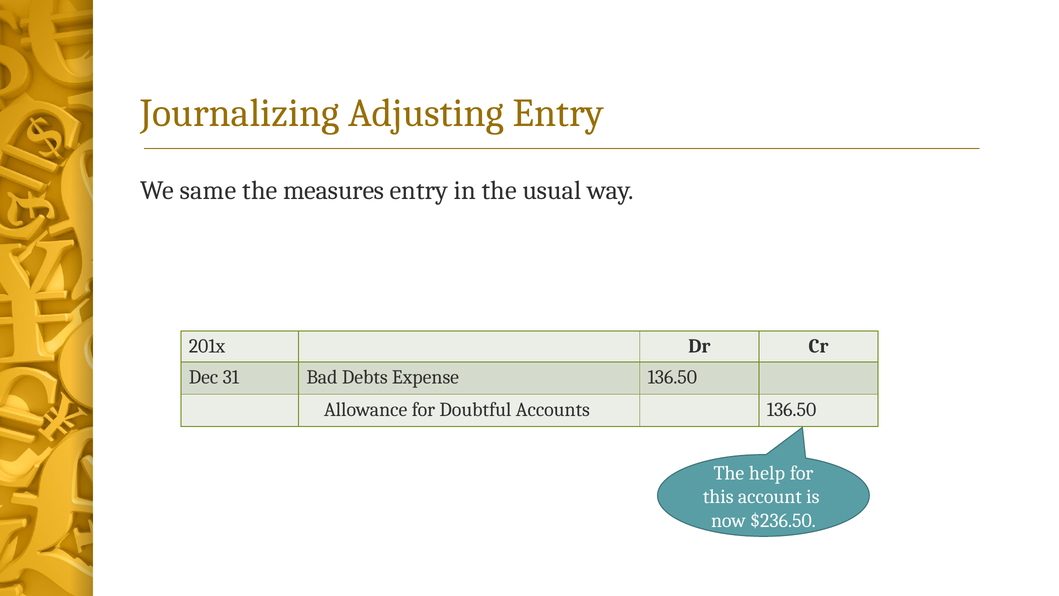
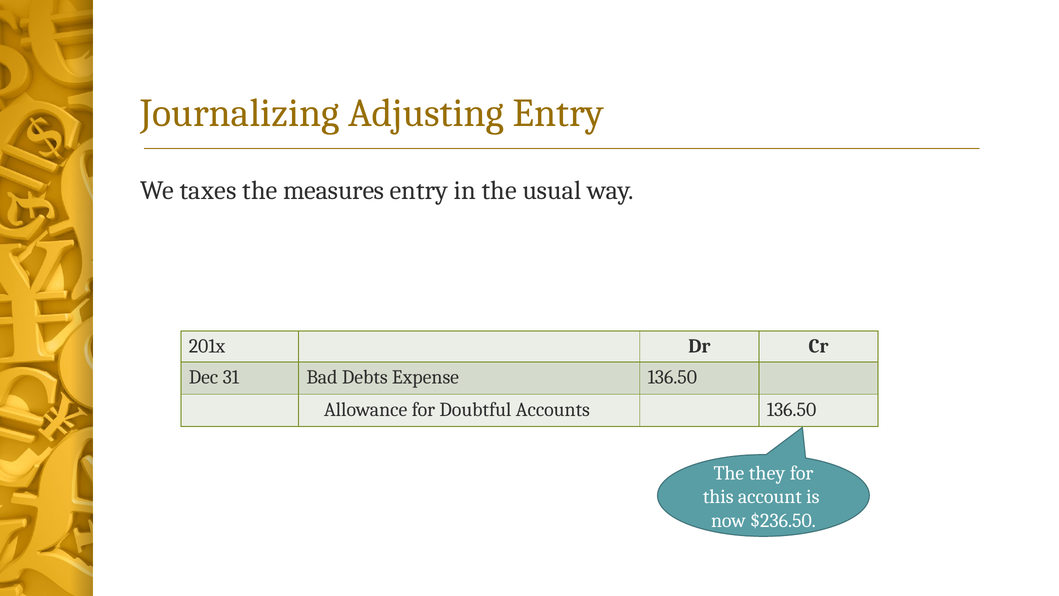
same: same -> taxes
help: help -> they
